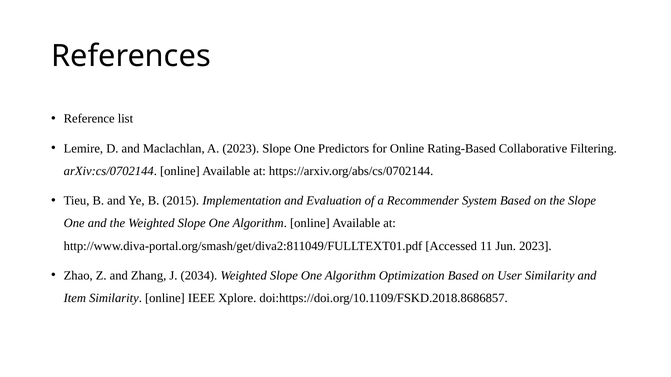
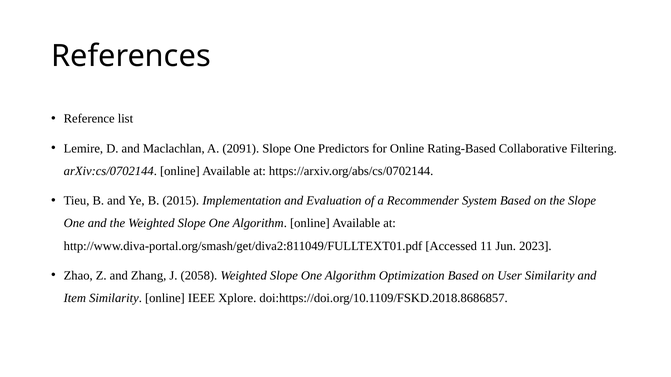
A 2023: 2023 -> 2091
2034: 2034 -> 2058
